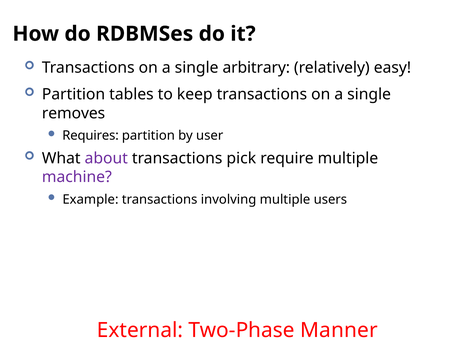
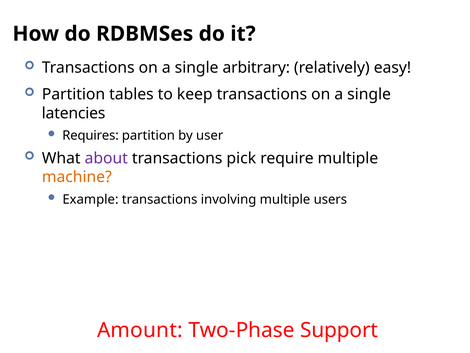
removes: removes -> latencies
machine colour: purple -> orange
External: External -> Amount
Manner: Manner -> Support
